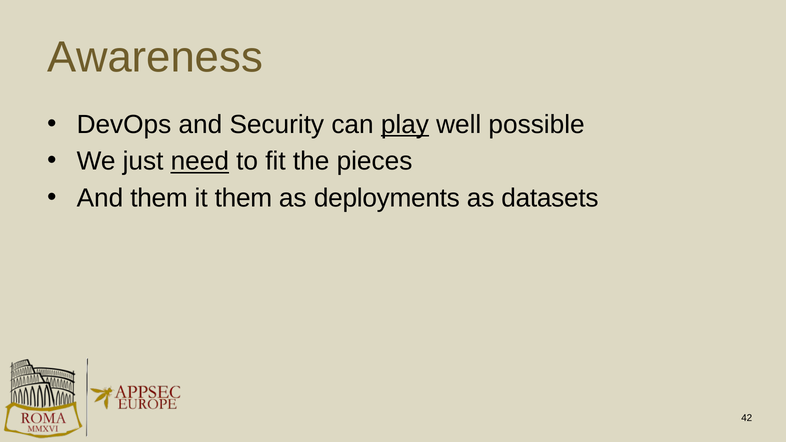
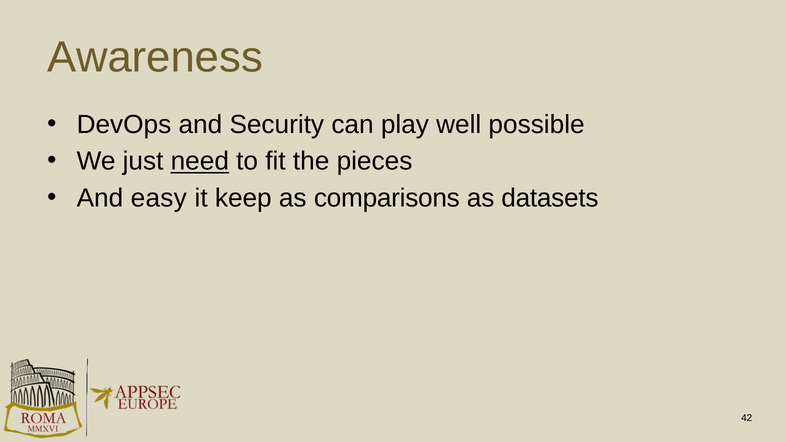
play underline: present -> none
And them: them -> easy
it them: them -> keep
deployments: deployments -> comparisons
